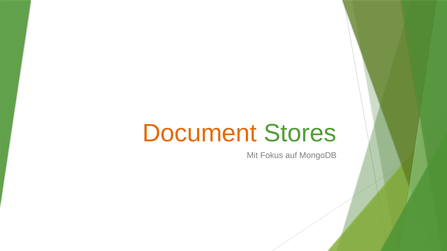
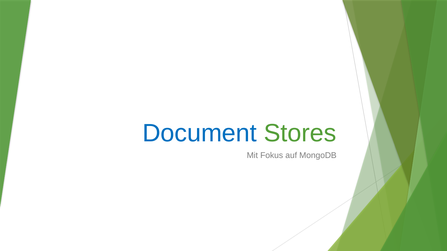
Document colour: orange -> blue
